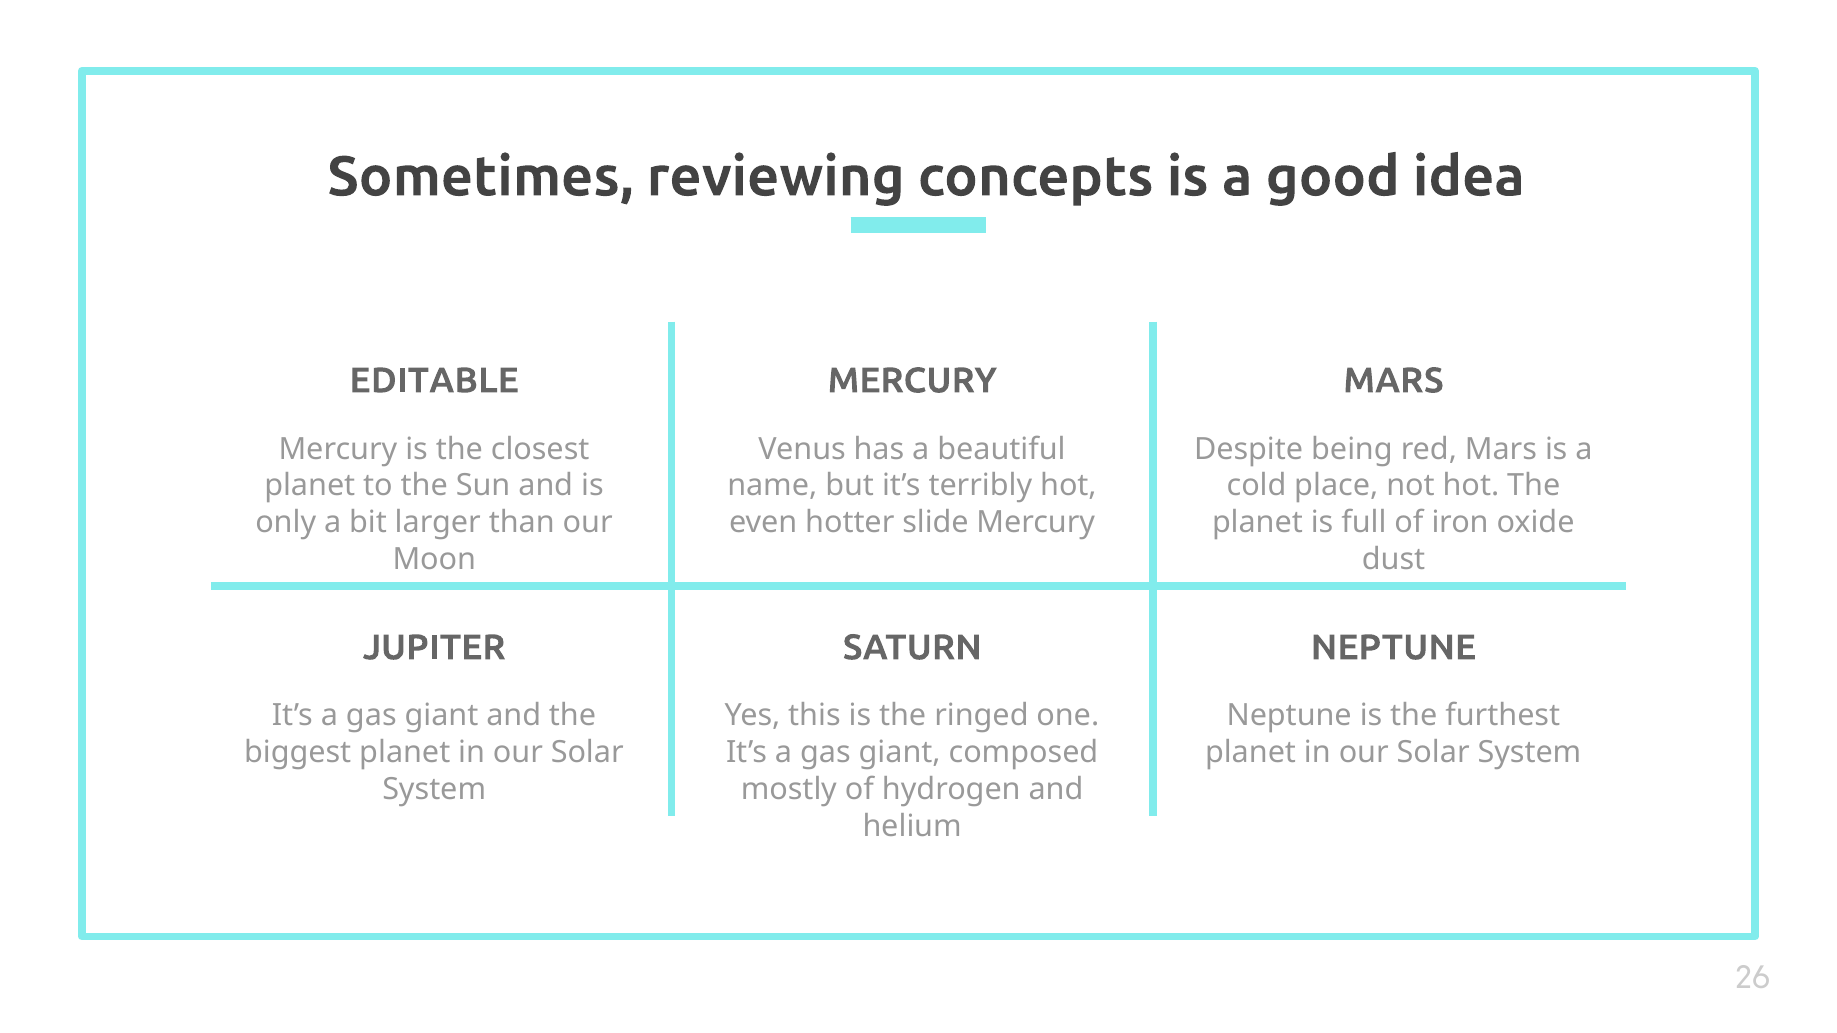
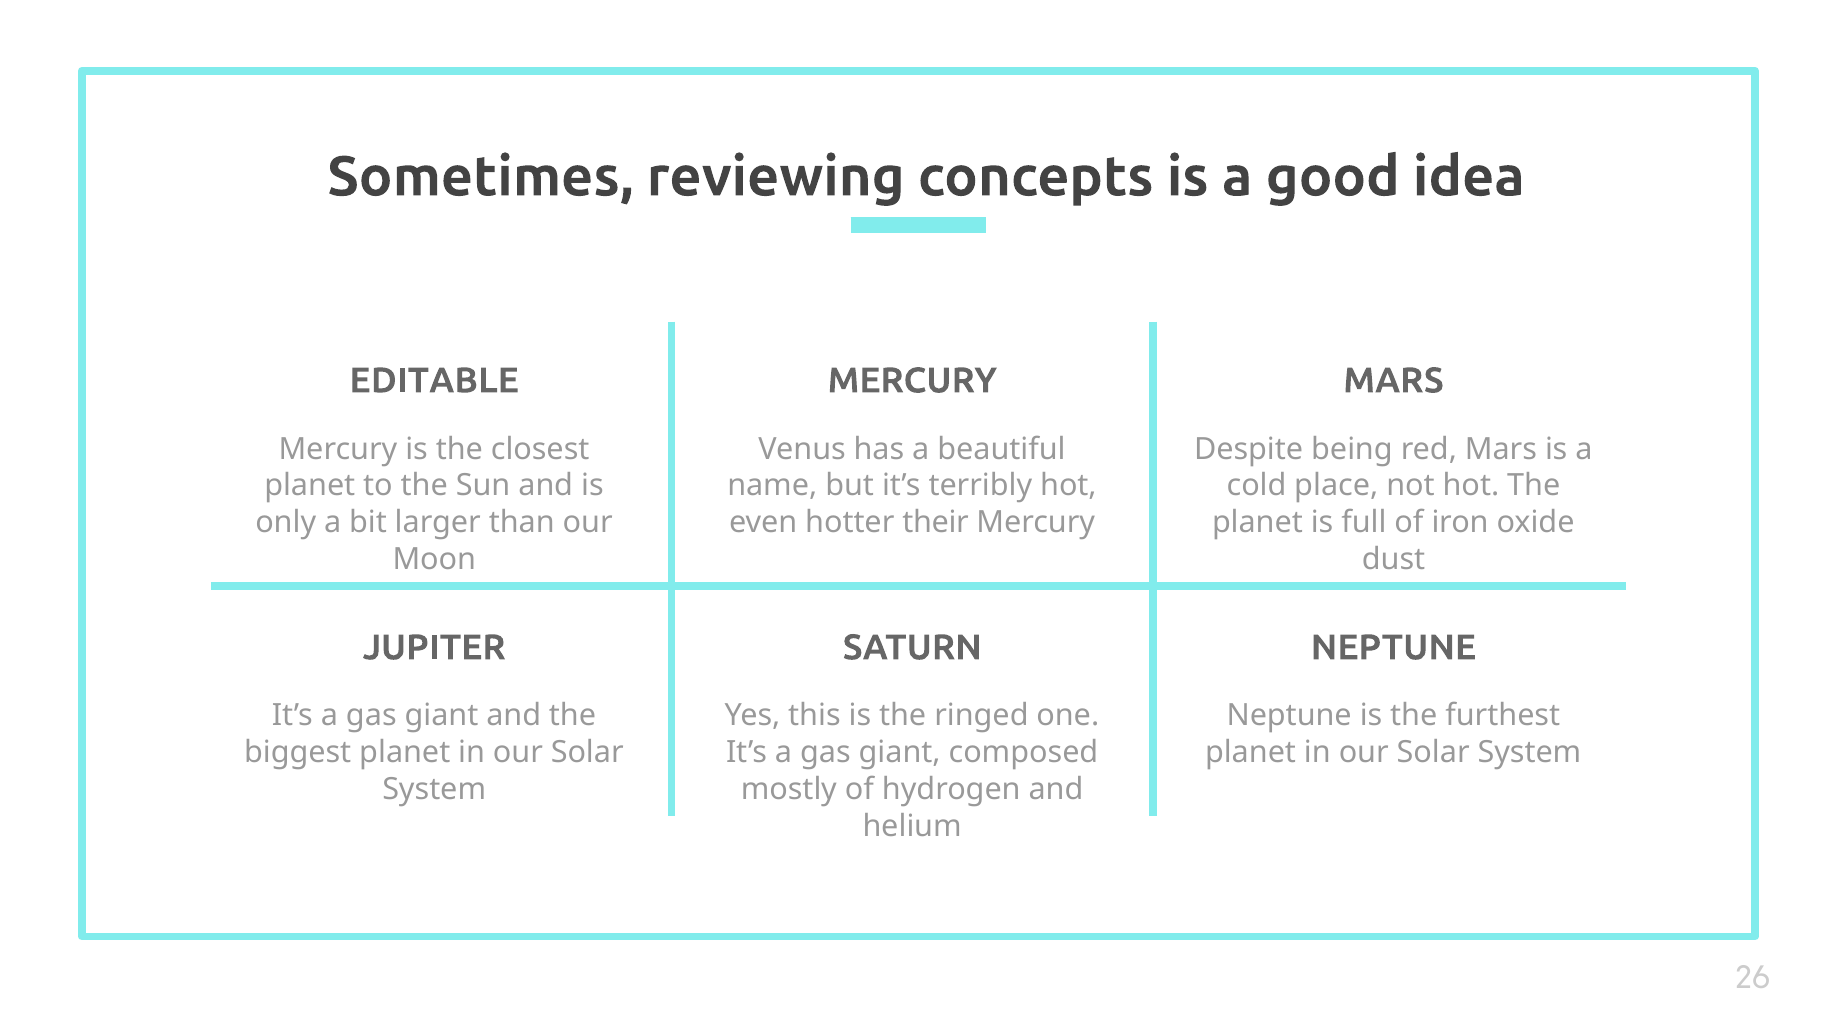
slide: slide -> their
